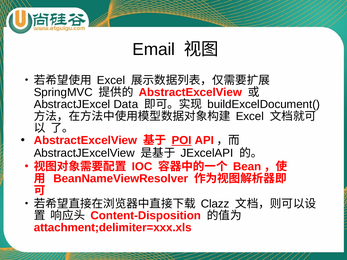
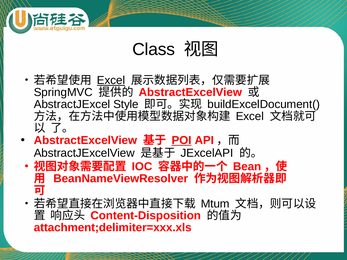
Email: Email -> Class
Excel at (111, 80) underline: none -> present
Data: Data -> Style
Clazz: Clazz -> Mtum
